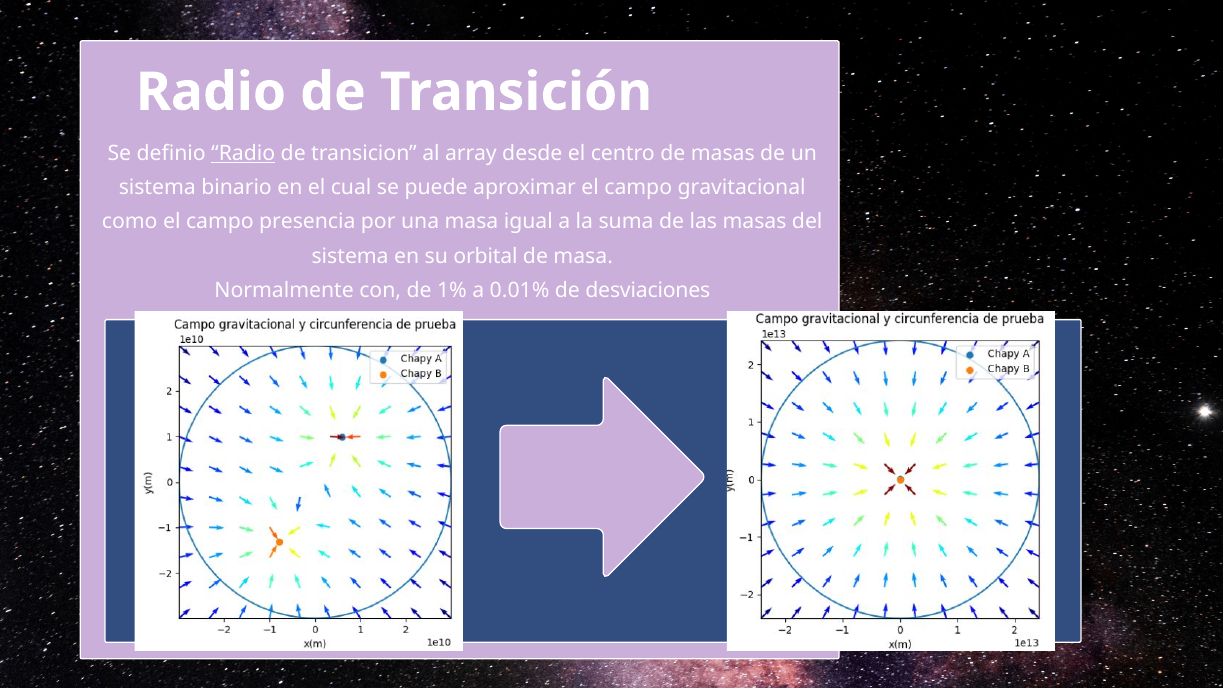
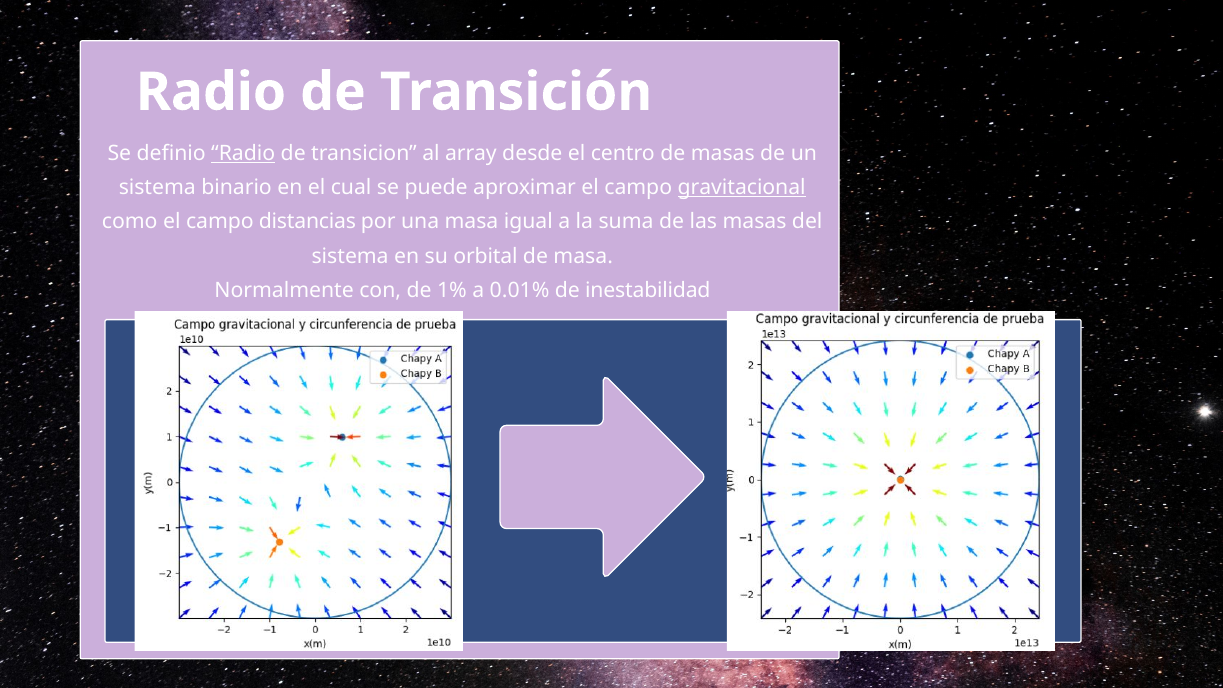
gravitacional underline: none -> present
presencia: presencia -> distancias
desviaciones: desviaciones -> inestabilidad
